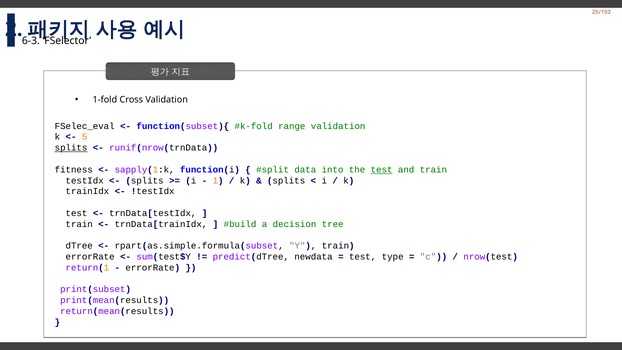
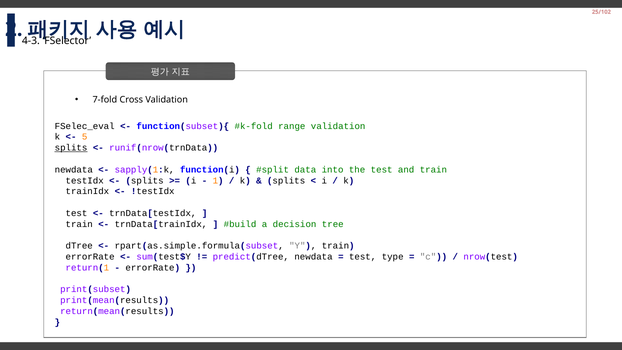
6-3: 6-3 -> 4-3
1-fold: 1-fold -> 7-fold
fitness at (74, 170): fitness -> newdata
test at (382, 170) underline: present -> none
